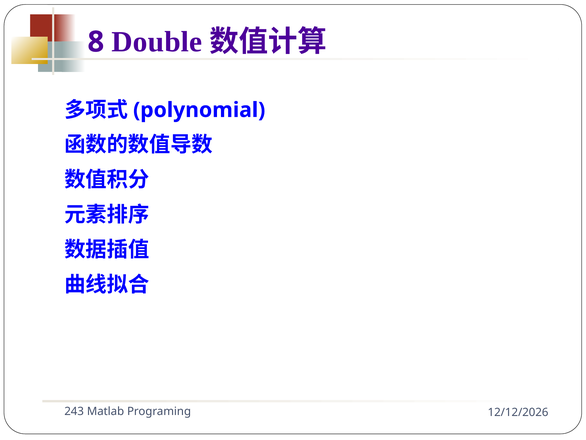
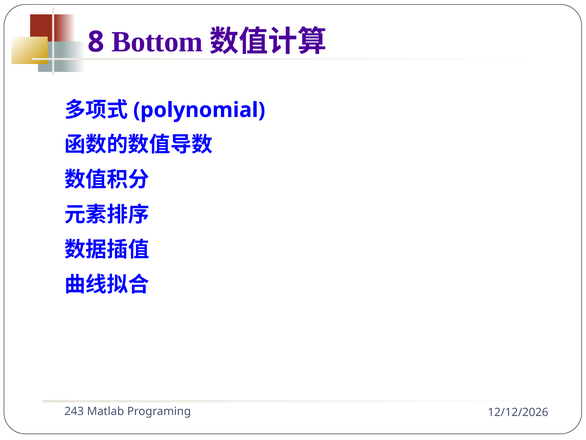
Double: Double -> Bottom
